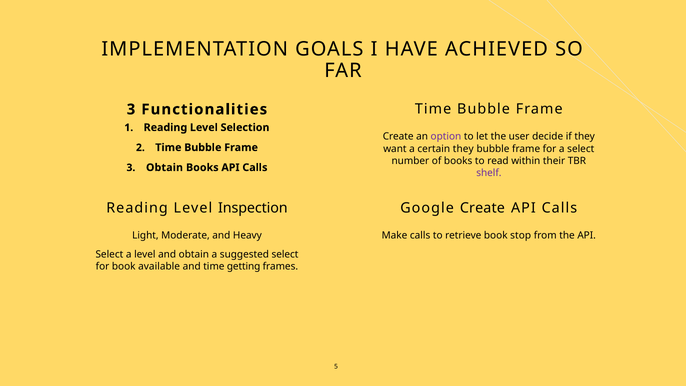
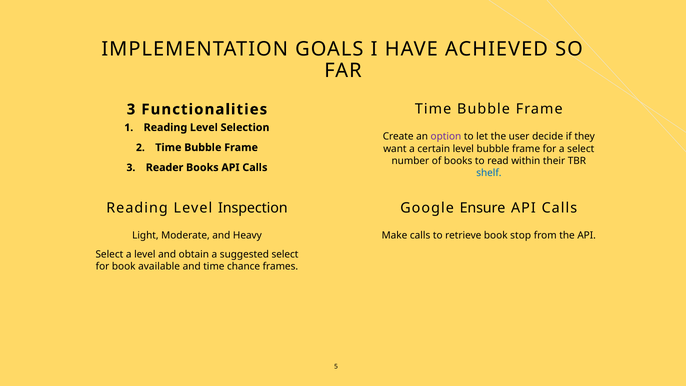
certain they: they -> level
3 Obtain: Obtain -> Reader
shelf colour: purple -> blue
Google Create: Create -> Ensure
getting: getting -> chance
